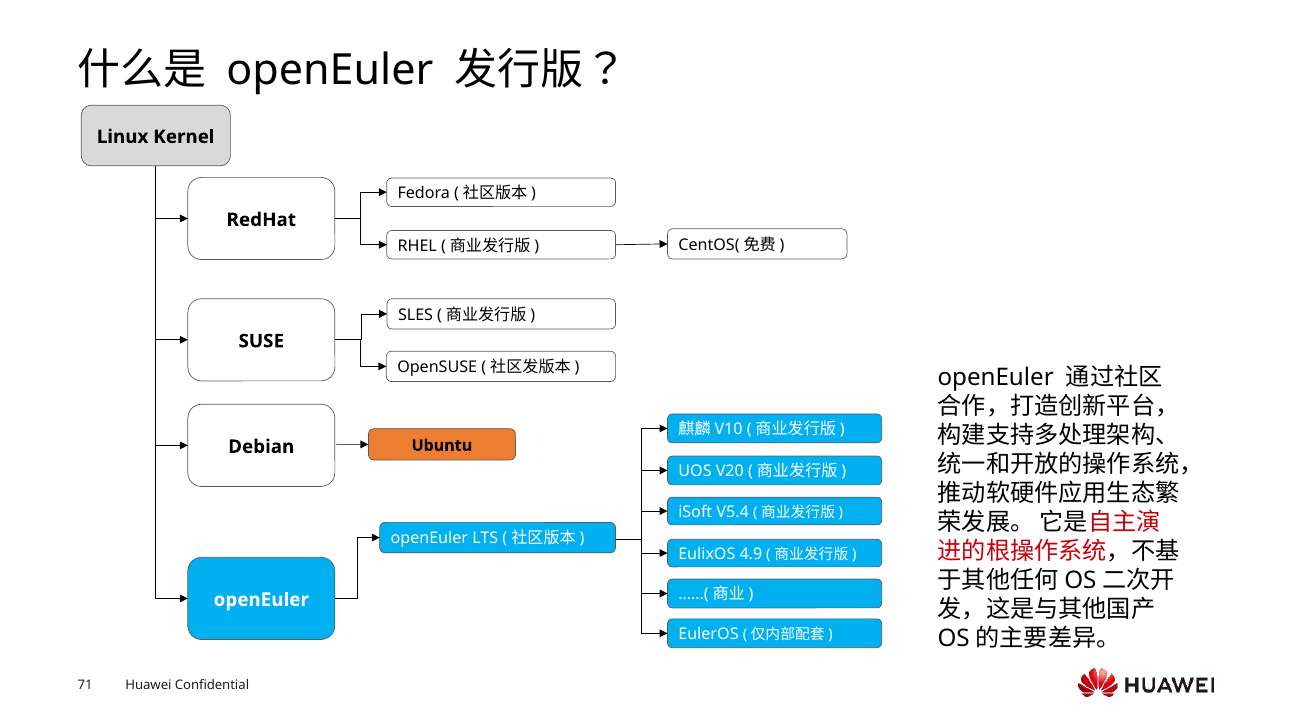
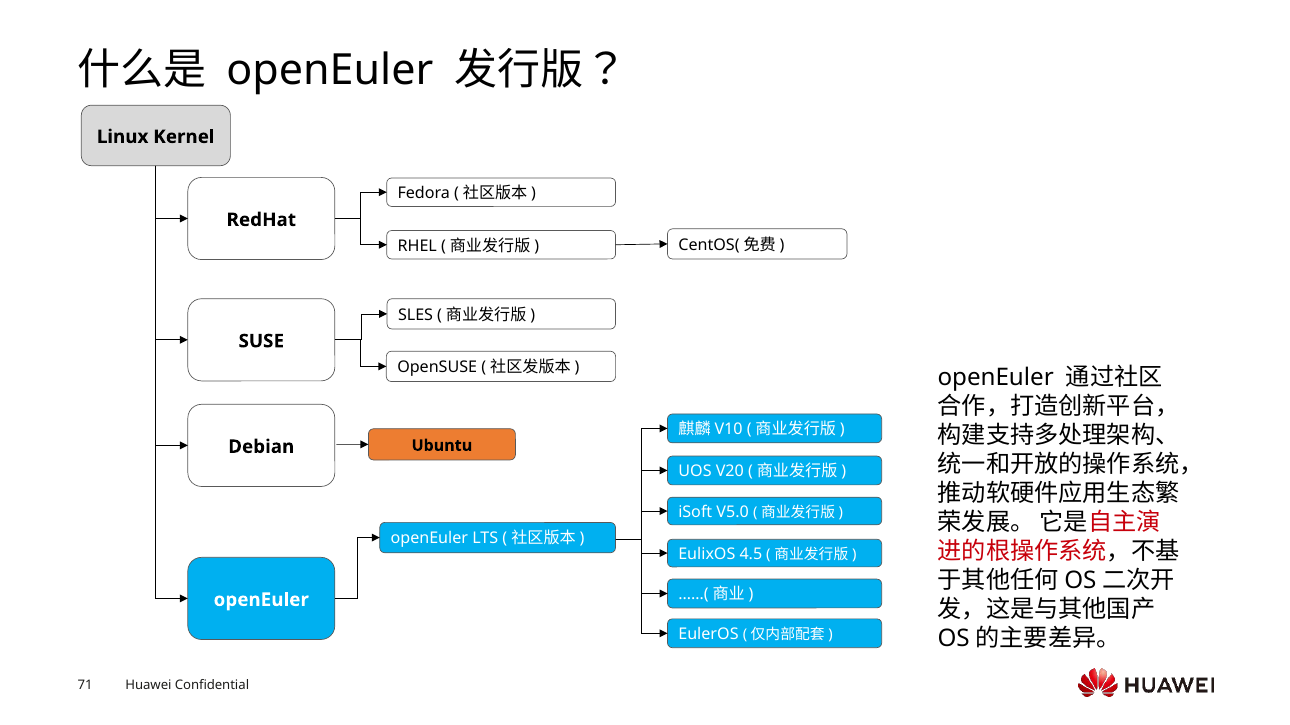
V5.4: V5.4 -> V5.0
4.9: 4.9 -> 4.5
